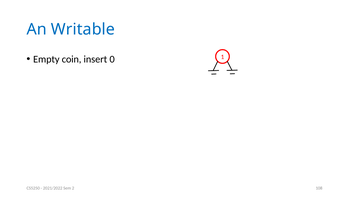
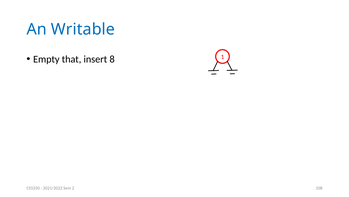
coin: coin -> that
0: 0 -> 8
